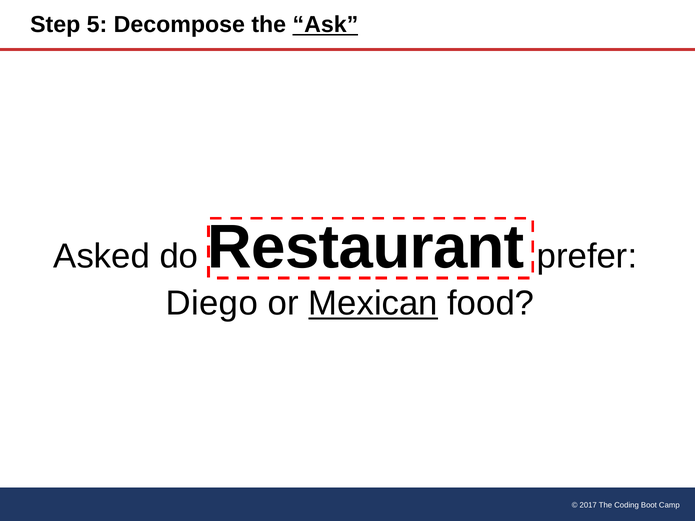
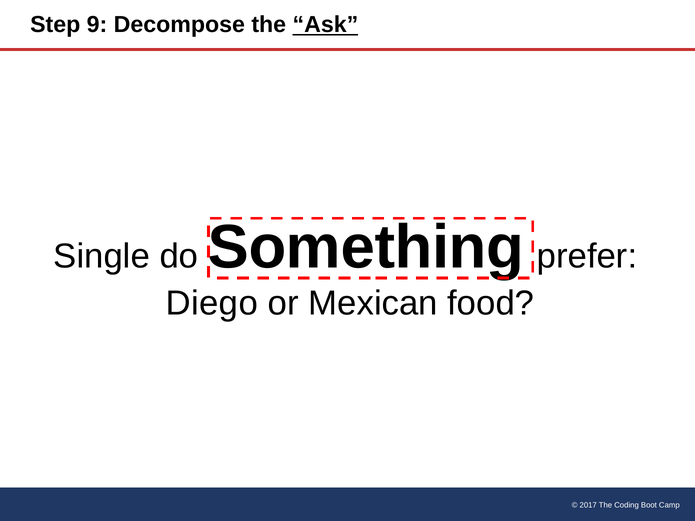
5: 5 -> 9
Asked: Asked -> Single
Restaurant: Restaurant -> Something
Mexican underline: present -> none
